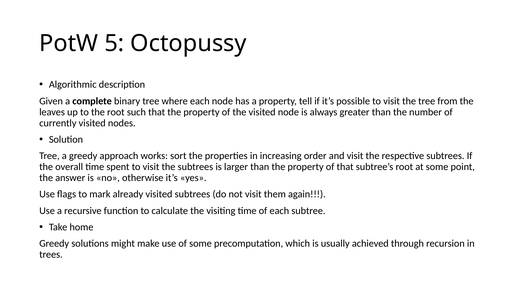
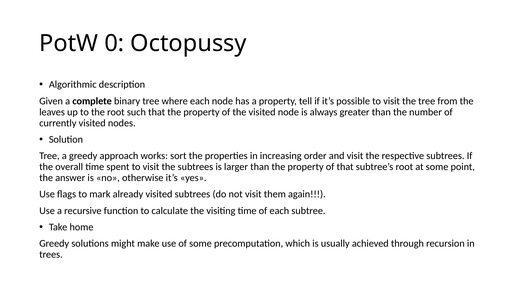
5: 5 -> 0
